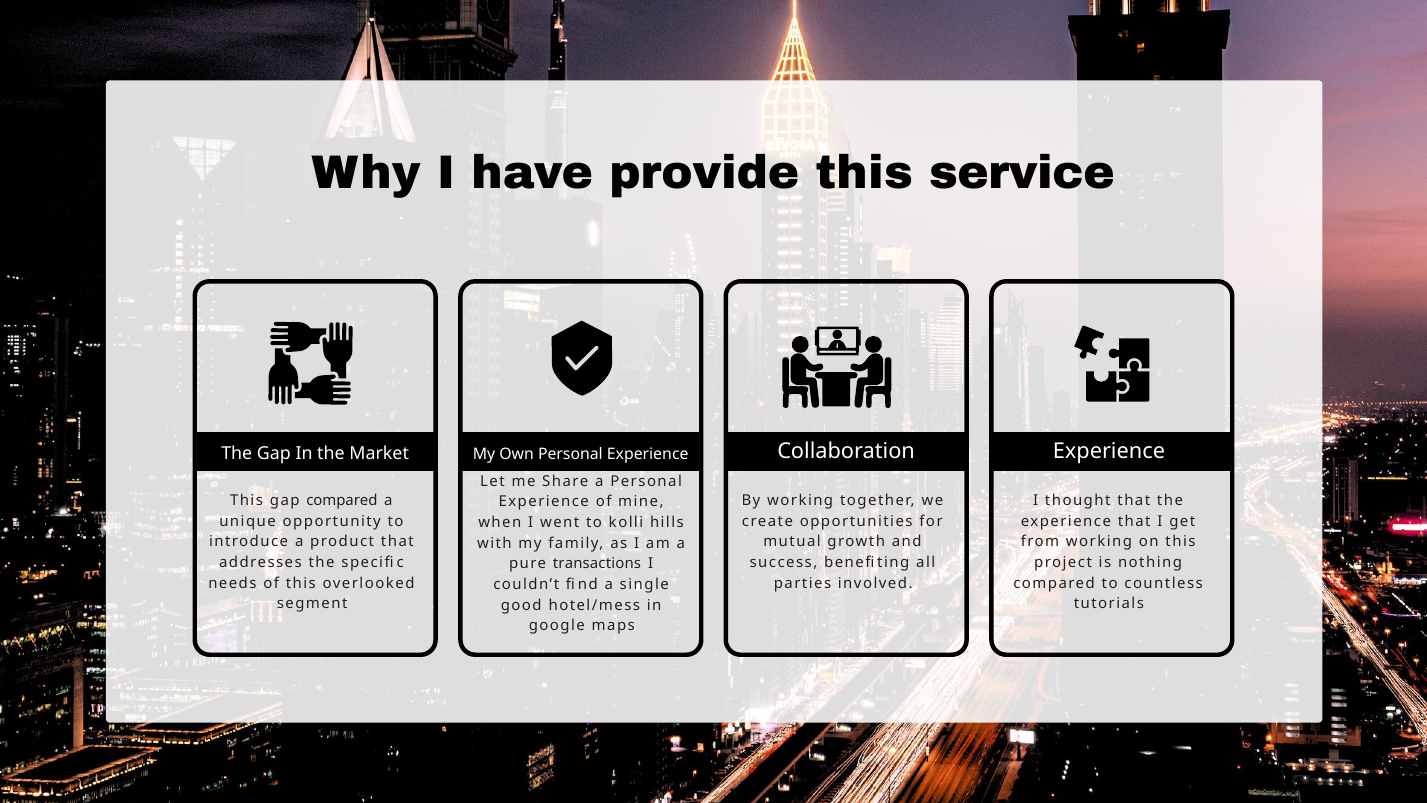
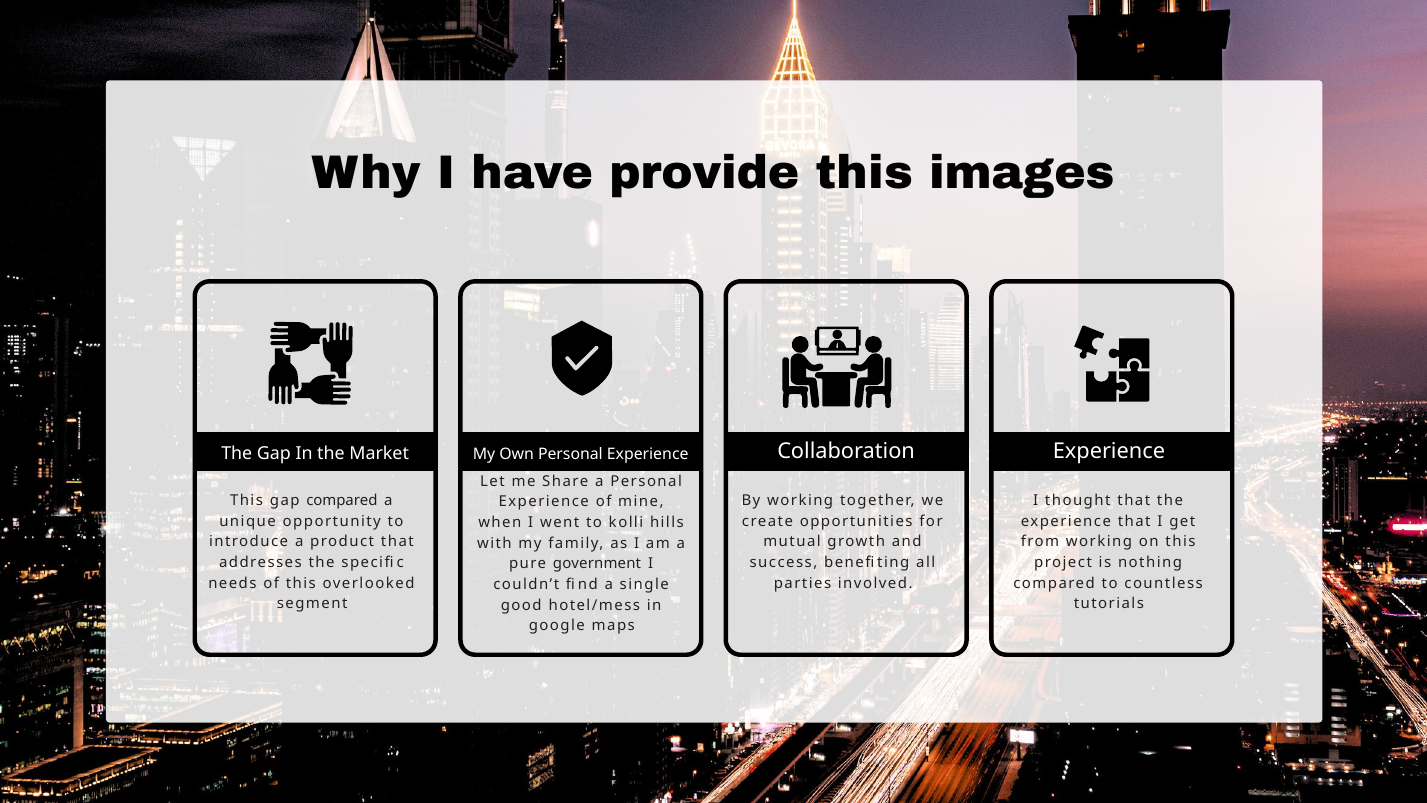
service: service -> images
transactions: transactions -> government
